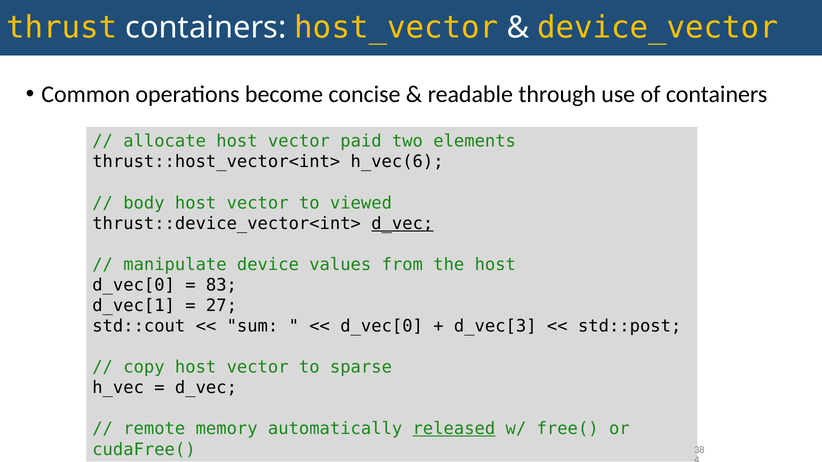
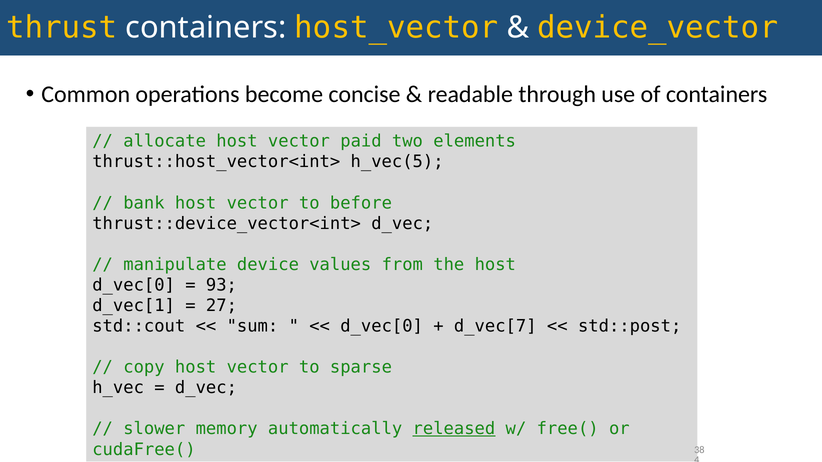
h_vec(6: h_vec(6 -> h_vec(5
body: body -> bank
viewed: viewed -> before
d_vec at (402, 224) underline: present -> none
83: 83 -> 93
d_vec[3: d_vec[3 -> d_vec[7
remote: remote -> slower
